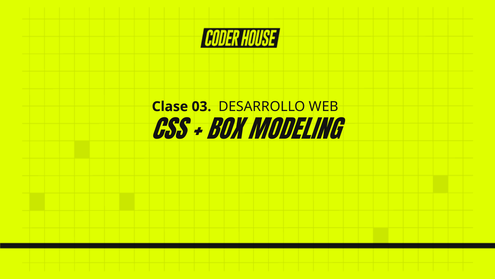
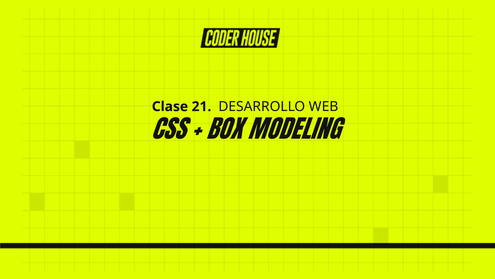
03: 03 -> 21
